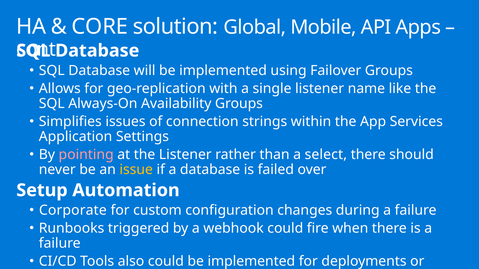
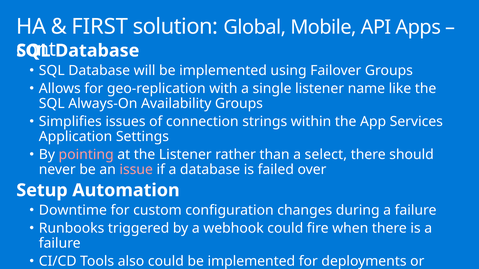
CORE: CORE -> FIRST
issue colour: yellow -> pink
Corporate: Corporate -> Downtime
